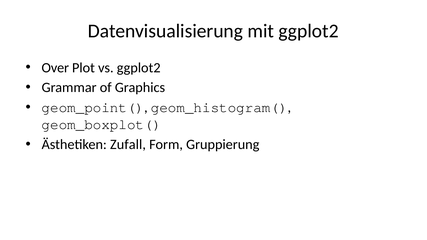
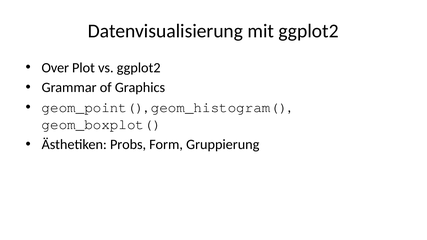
Zufall: Zufall -> Probs
